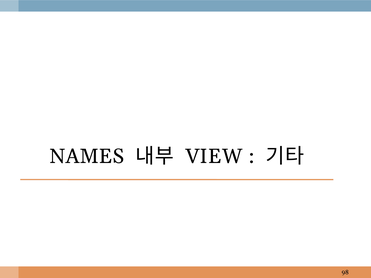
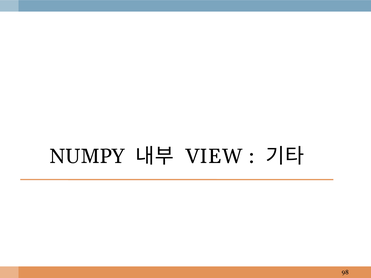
NAMES: NAMES -> NUMPY
